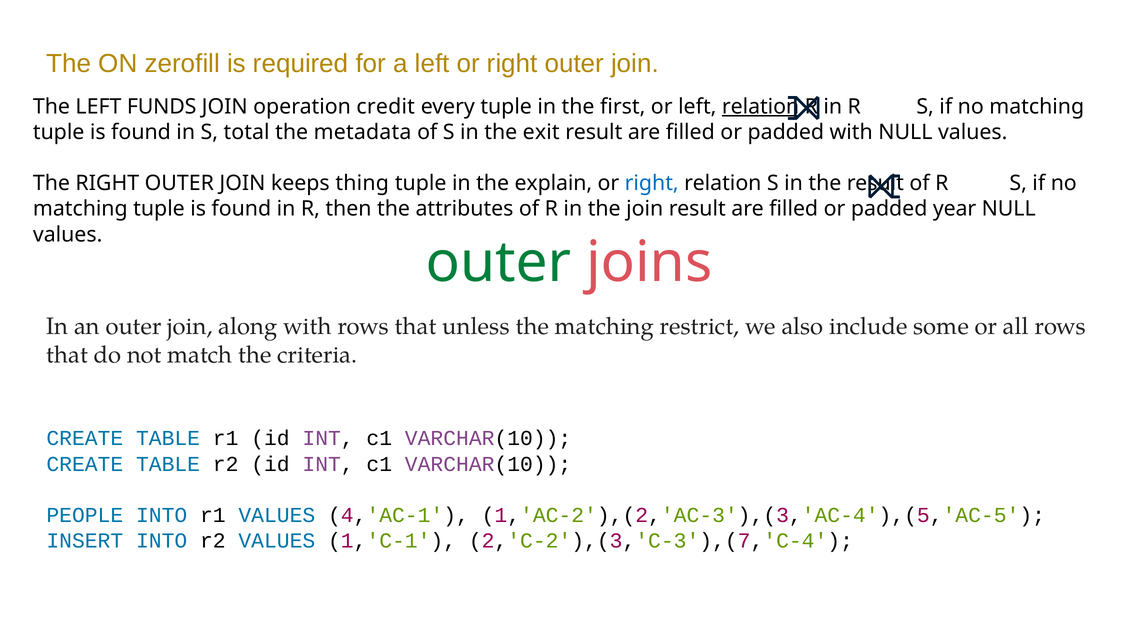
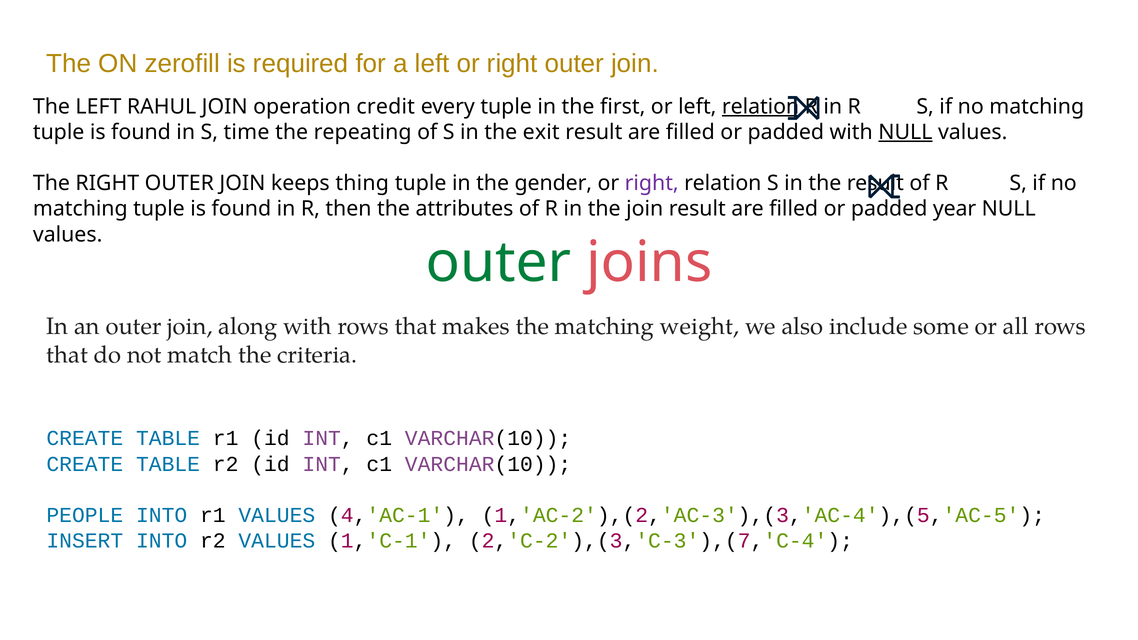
FUNDS: FUNDS -> RAHUL
total: total -> time
metadata: metadata -> repeating
NULL at (905, 132) underline: none -> present
explain: explain -> gender
right at (652, 183) colour: blue -> purple
unless: unless -> makes
restrict: restrict -> weight
